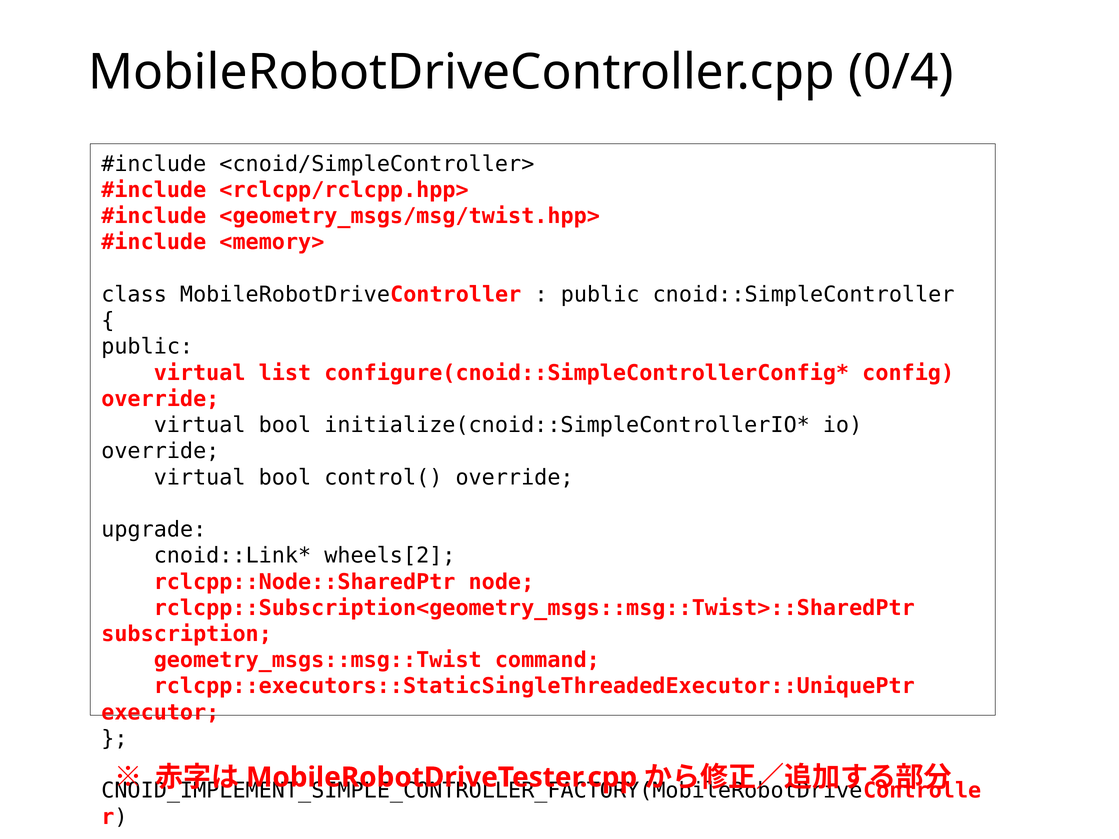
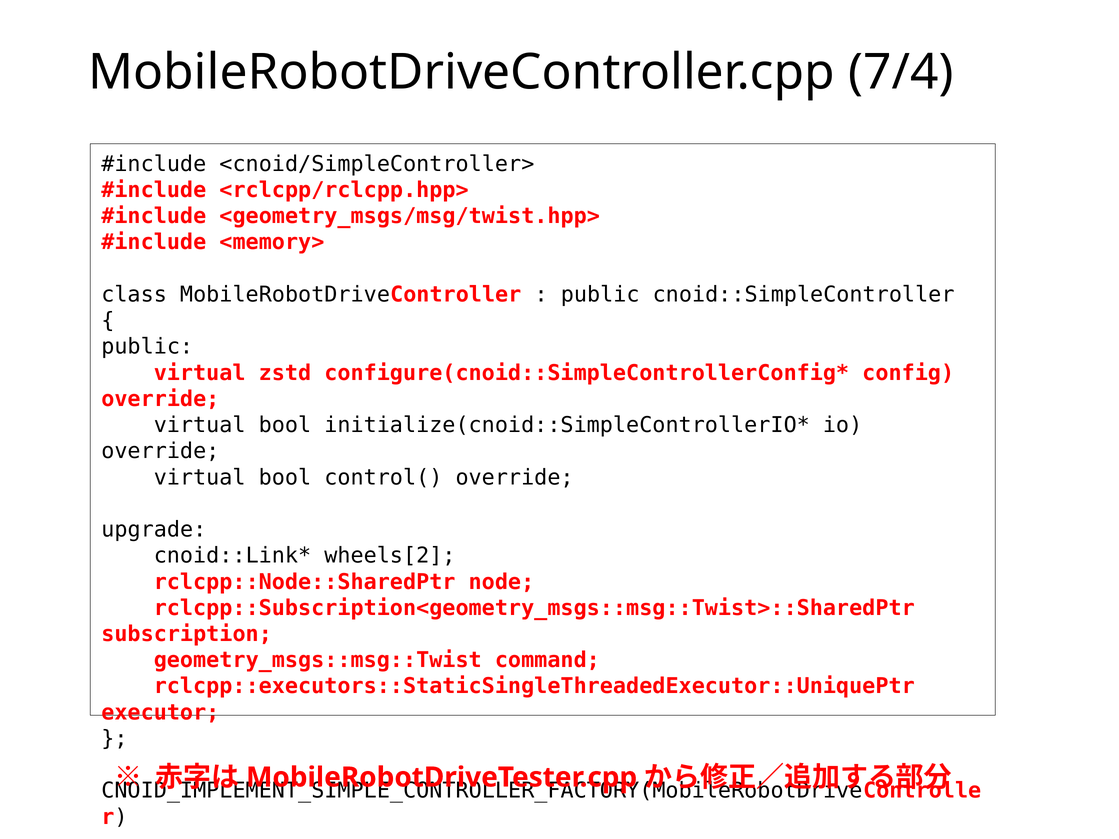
0/4: 0/4 -> 7/4
list: list -> zstd
